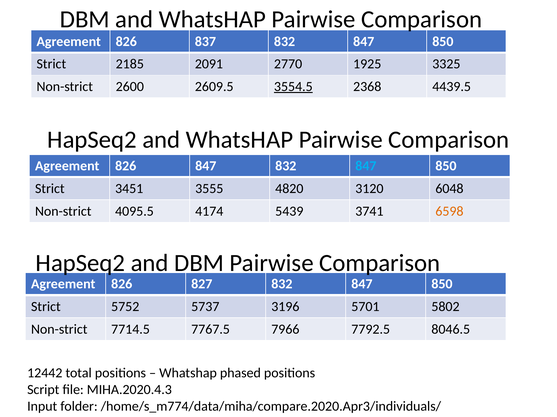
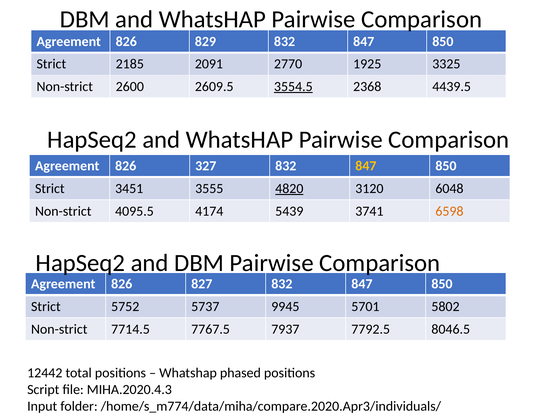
837: 837 -> 829
826 847: 847 -> 327
847 at (366, 166) colour: light blue -> yellow
4820 underline: none -> present
3196: 3196 -> 9945
7966: 7966 -> 7937
